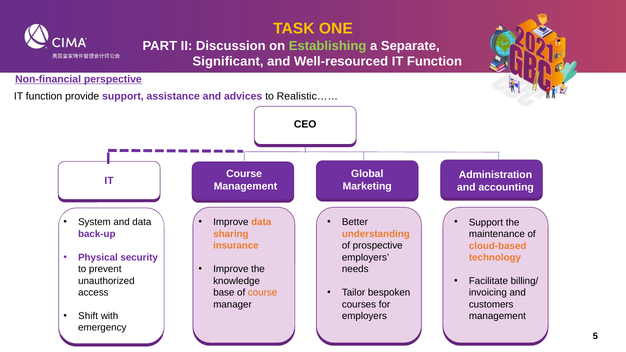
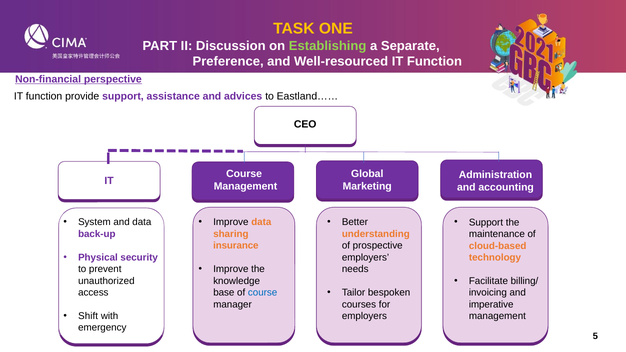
Significant: Significant -> Preference
Realistic……: Realistic…… -> Eastland……
course at (263, 293) colour: orange -> blue
customers: customers -> imperative
